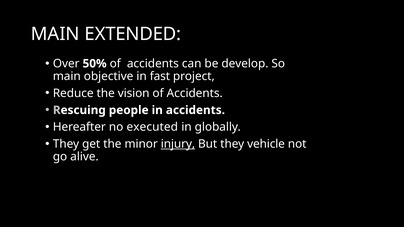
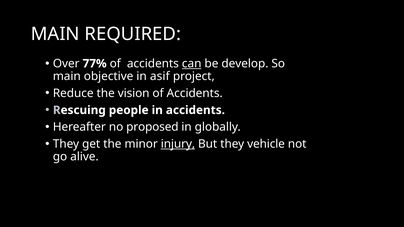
EXTENDED: EXTENDED -> REQUIRED
50%: 50% -> 77%
can underline: none -> present
fast: fast -> asif
executed: executed -> proposed
